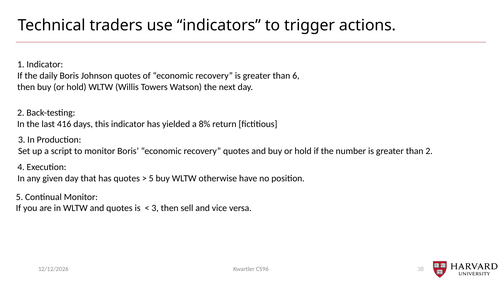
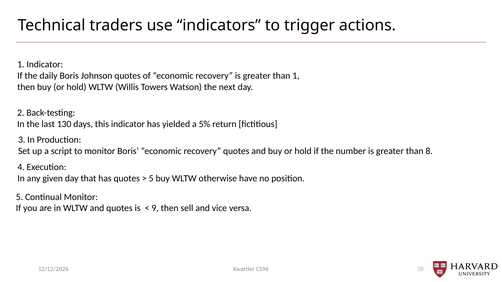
than 6: 6 -> 1
416: 416 -> 130
8%: 8% -> 5%
than 2: 2 -> 8
3 at (155, 208): 3 -> 9
